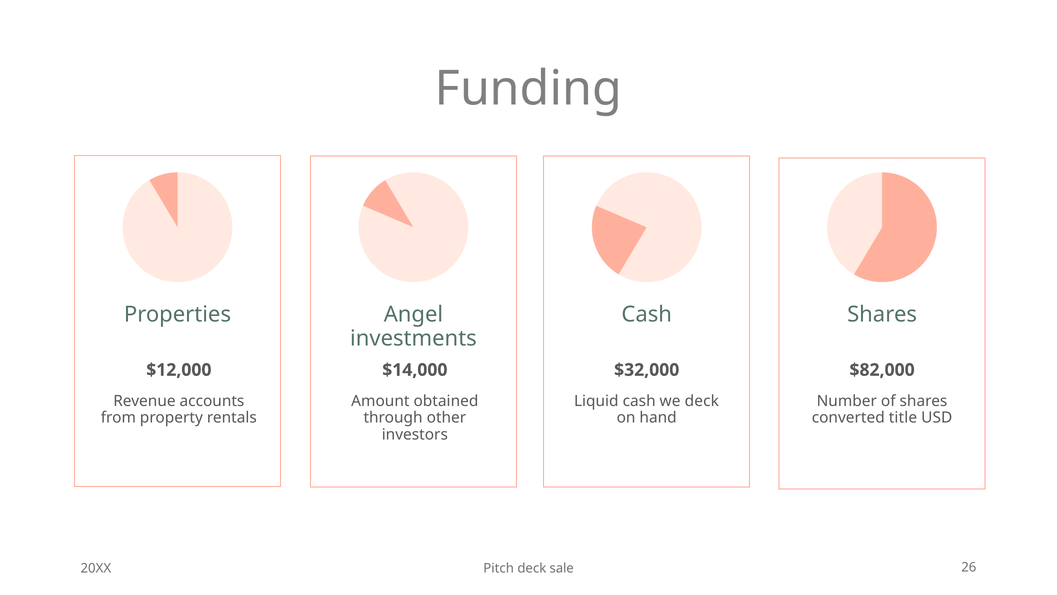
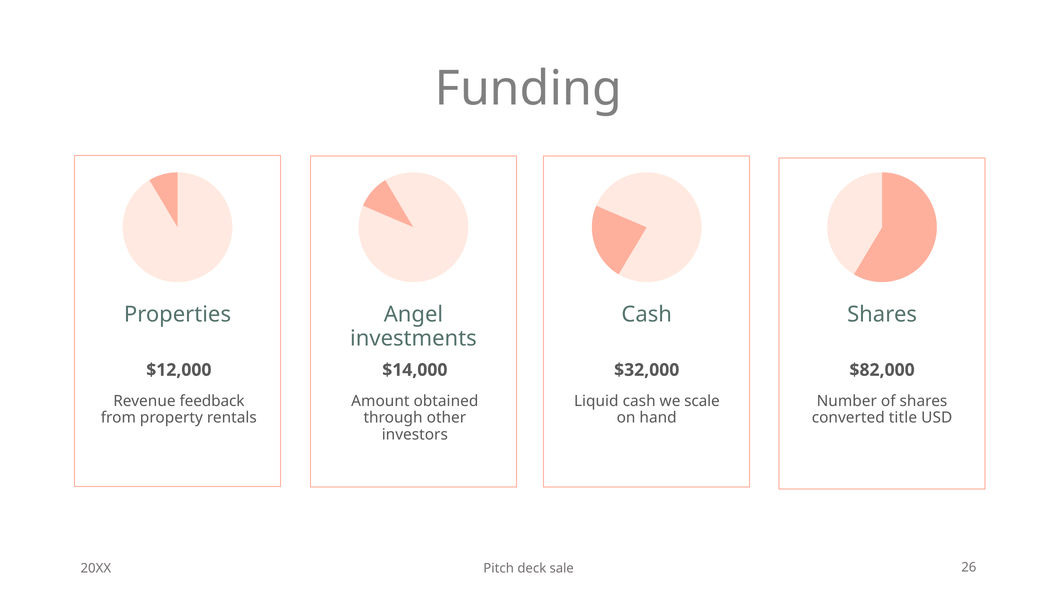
accounts: accounts -> feedback
we deck: deck -> scale
